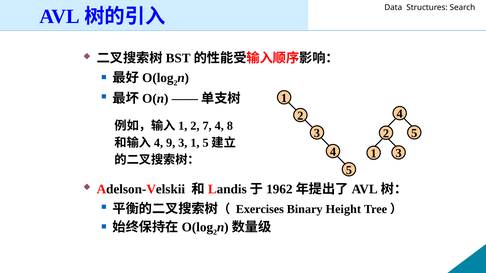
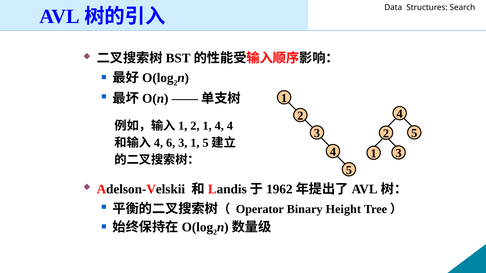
2 7: 7 -> 1
4 8: 8 -> 4
9: 9 -> 6
Exercises: Exercises -> Operator
